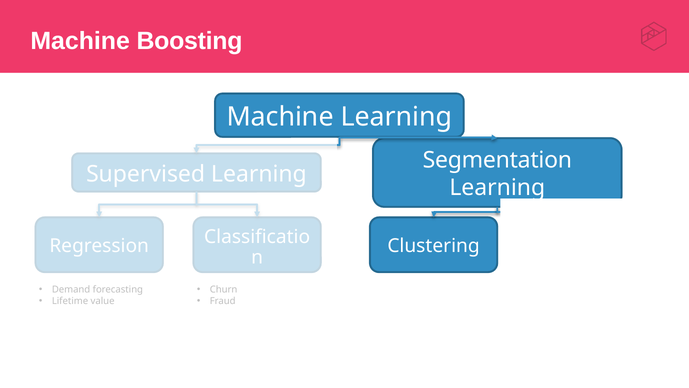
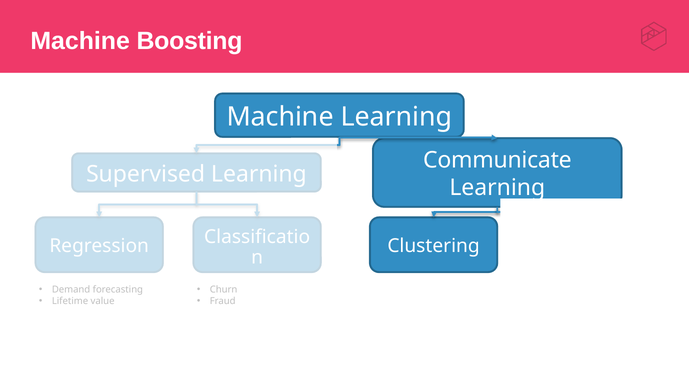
Segmentation at (497, 160): Segmentation -> Communicate
